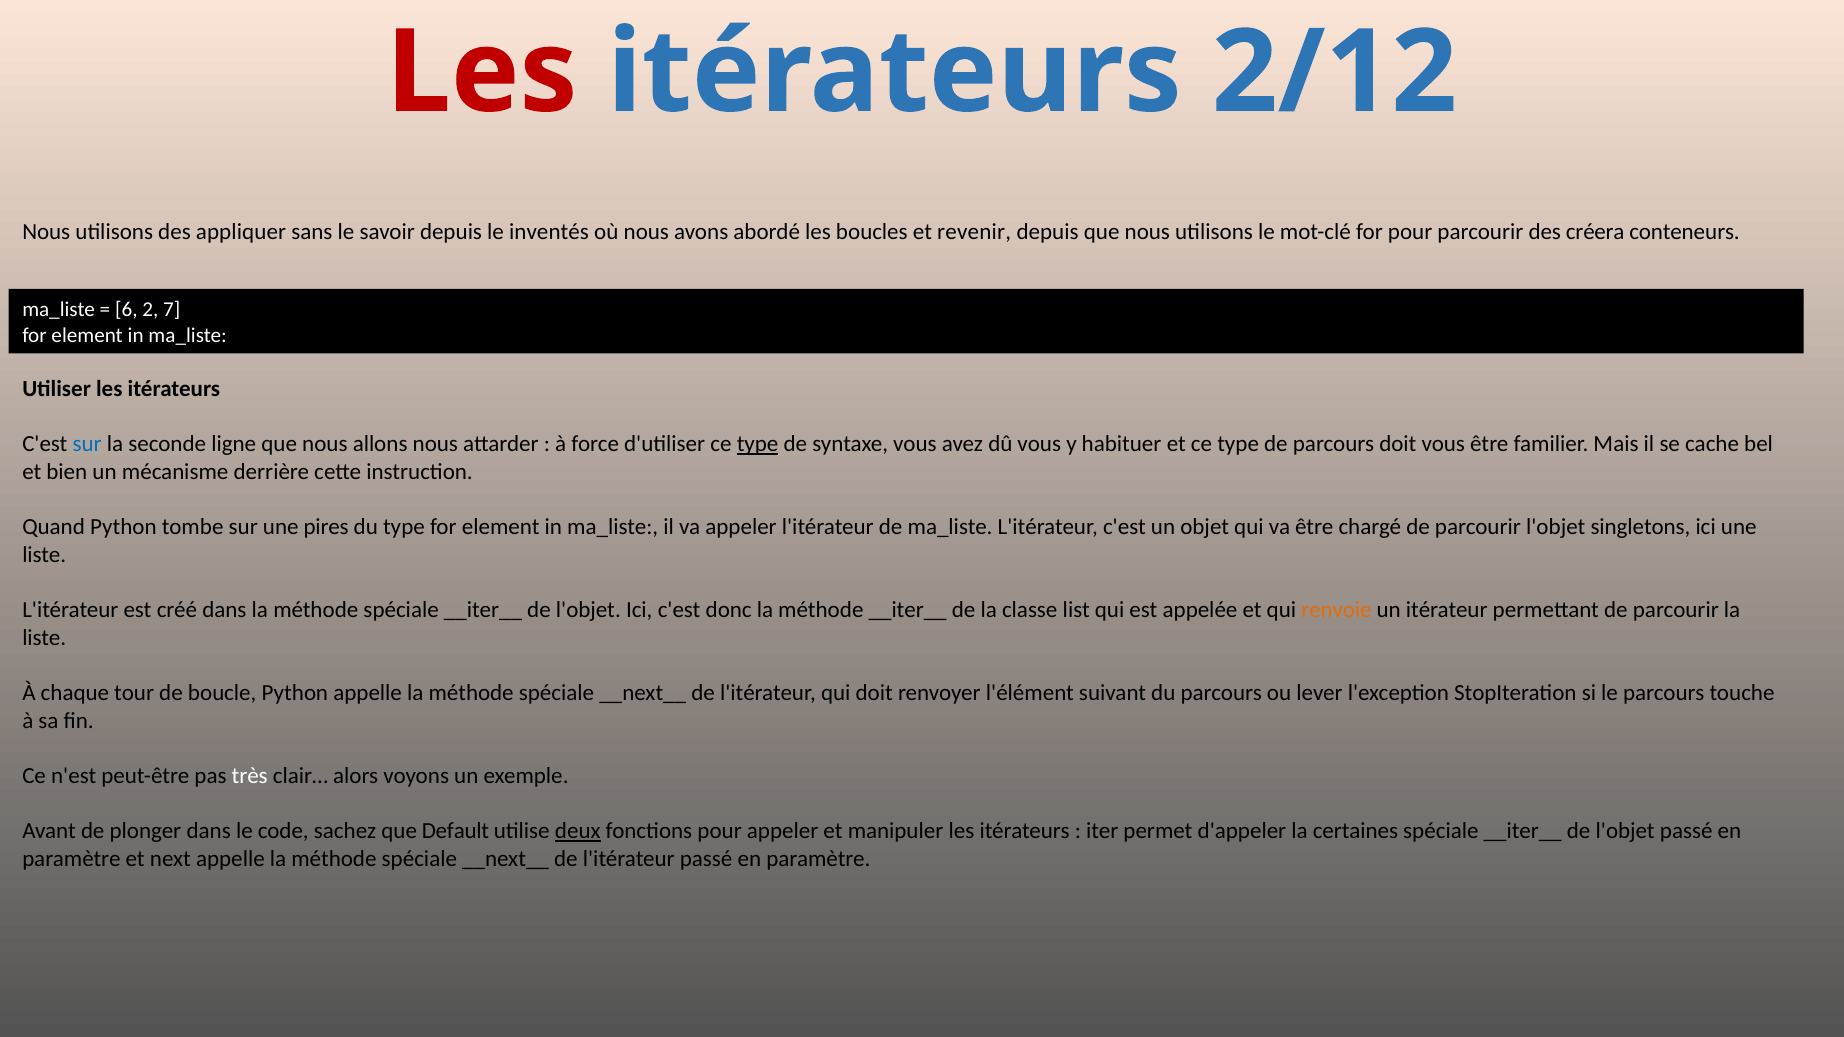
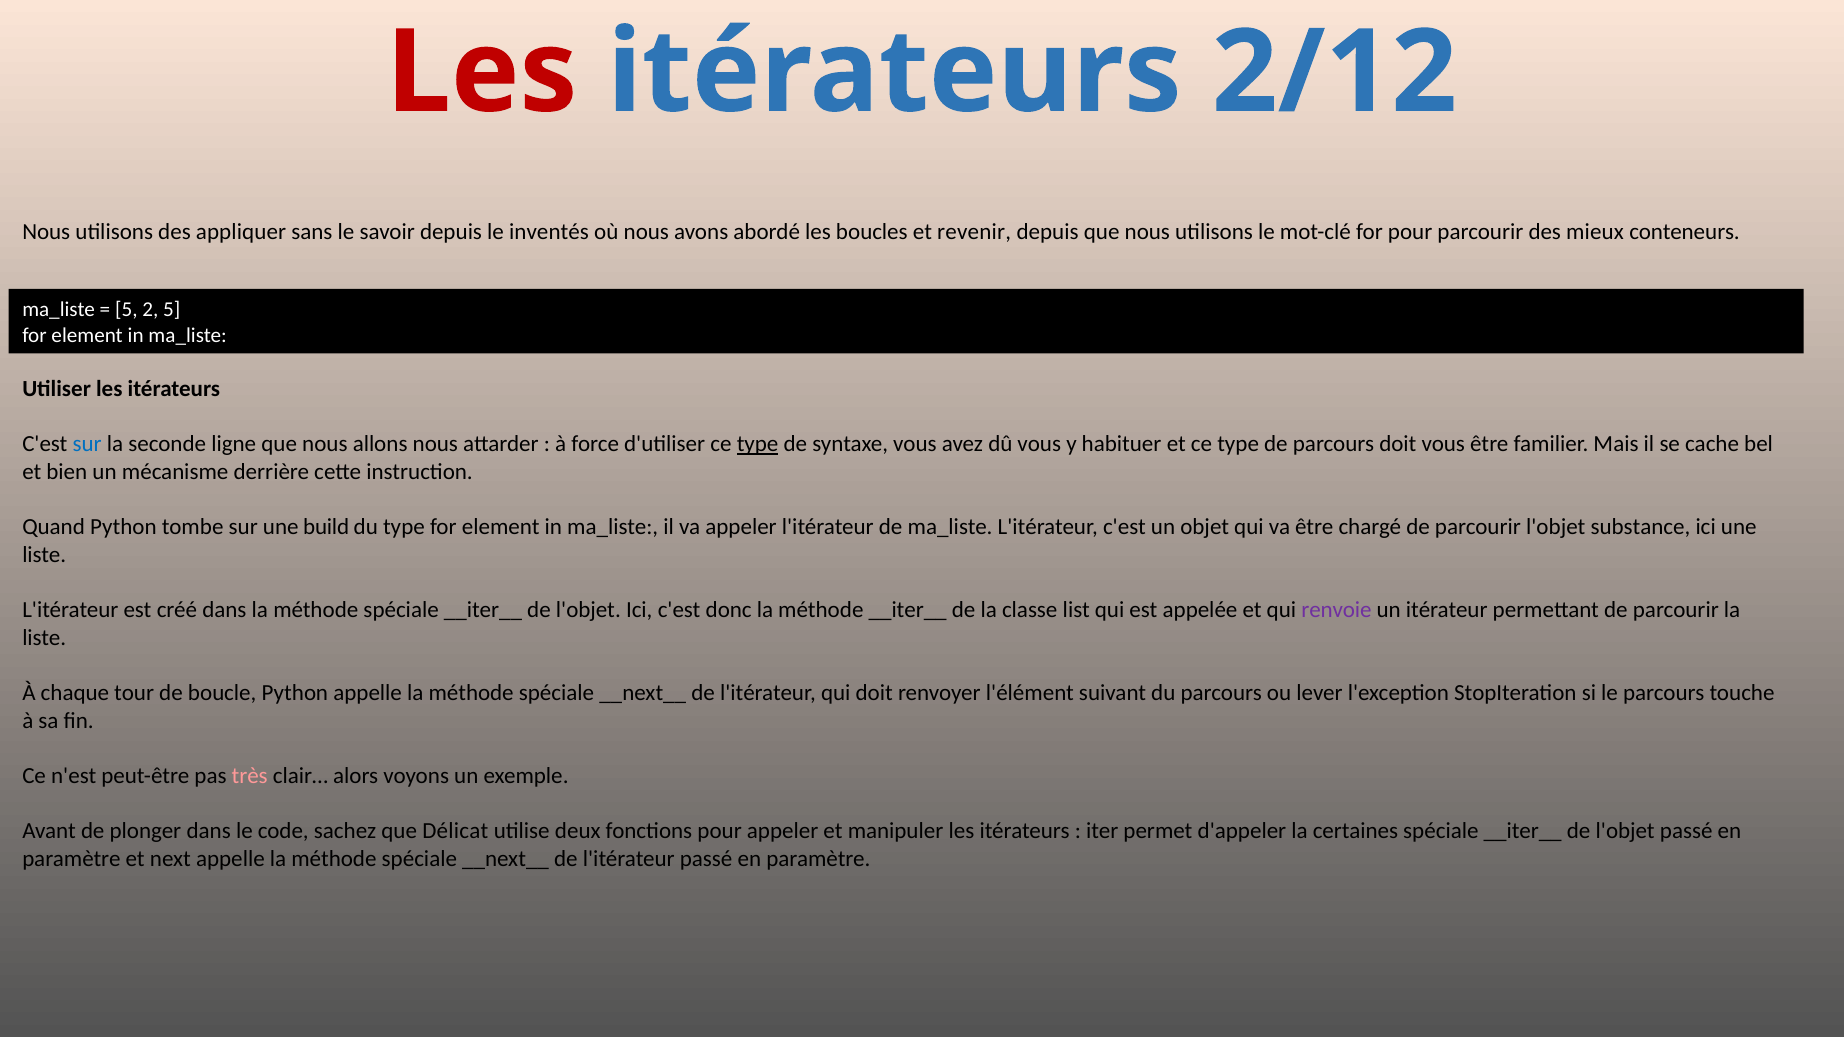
créera: créera -> mieux
6 at (126, 310): 6 -> 5
2 7: 7 -> 5
pires: pires -> build
singletons: singletons -> substance
renvoie colour: orange -> purple
très colour: white -> pink
Default: Default -> Délicat
deux underline: present -> none
